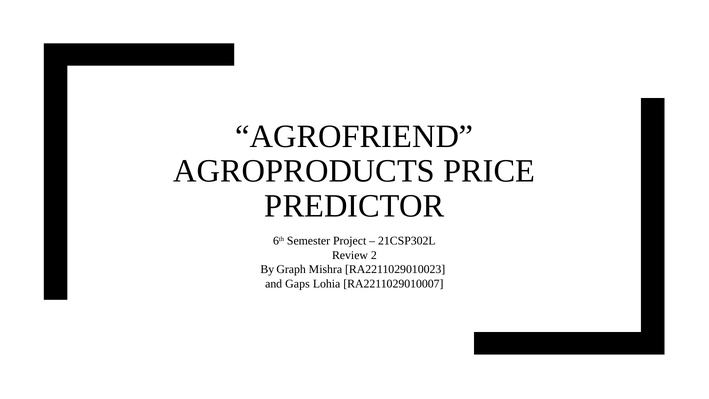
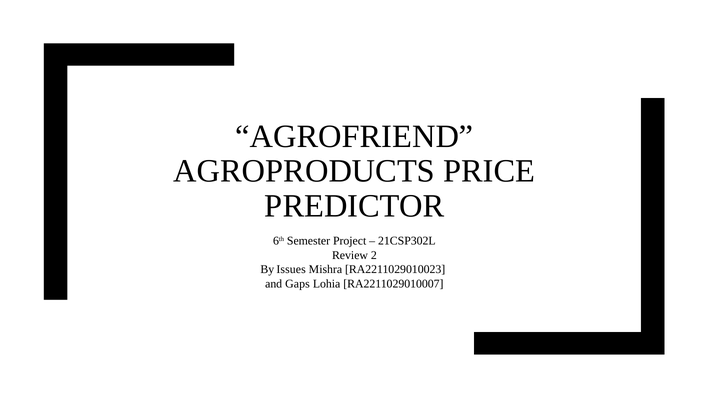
Graph: Graph -> Issues
